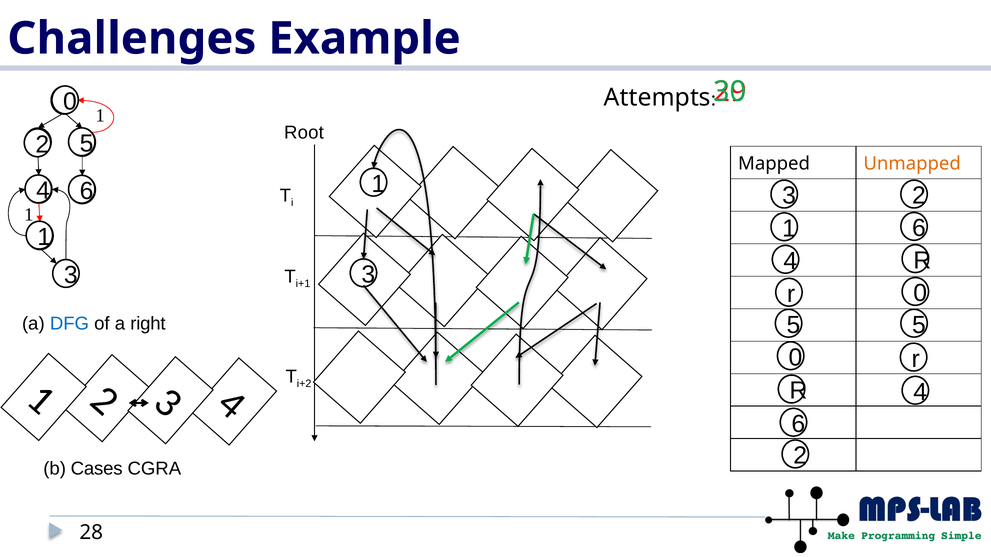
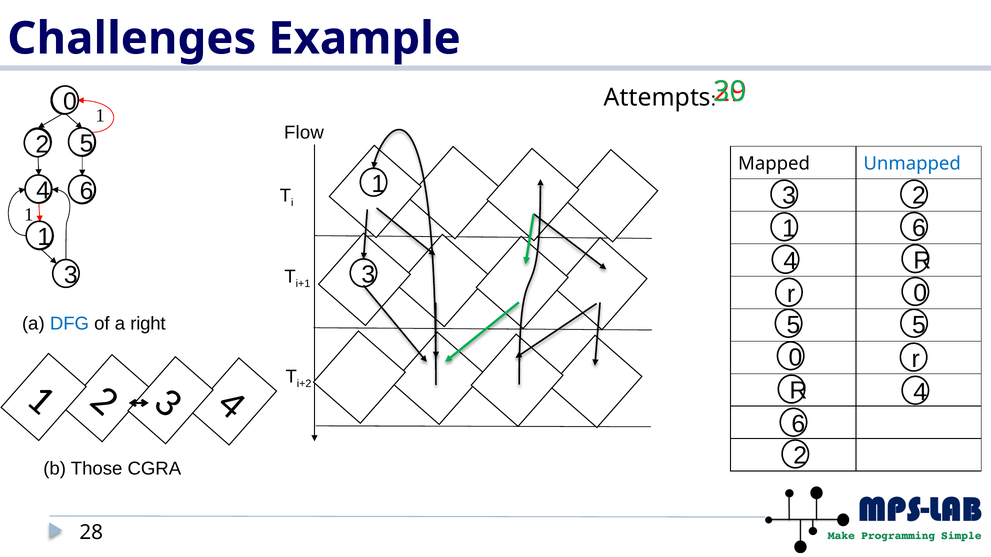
Root: Root -> Flow
Unmapped colour: orange -> blue
Cases: Cases -> Those
